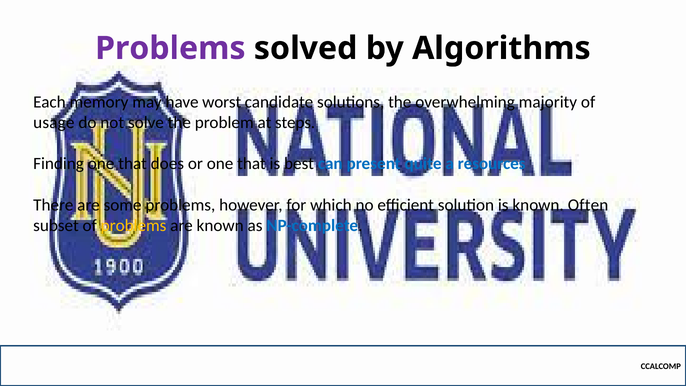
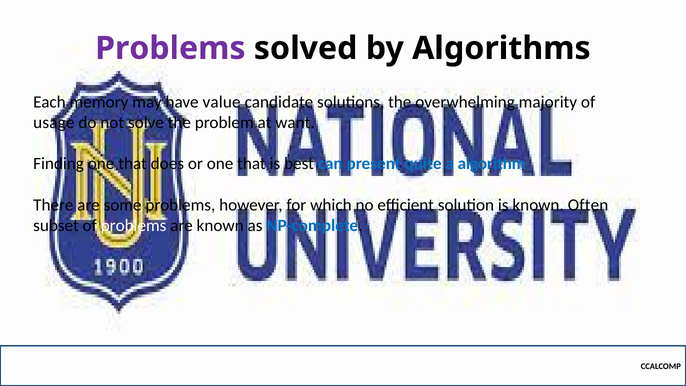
worst: worst -> value
steps: steps -> want
resources: resources -> algorithm
problems at (134, 225) colour: yellow -> white
